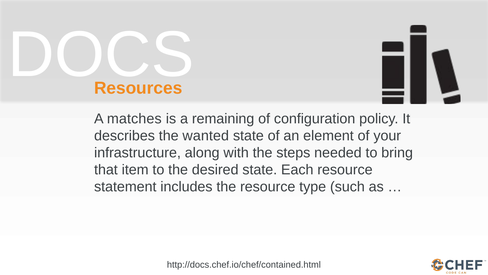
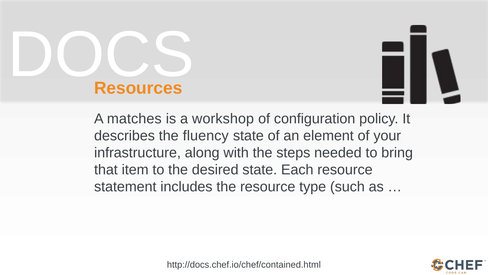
remaining: remaining -> workshop
wanted: wanted -> fluency
